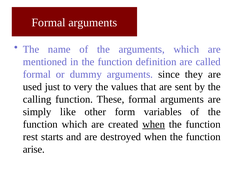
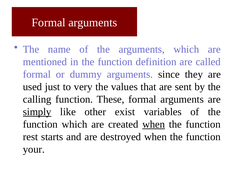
simply underline: none -> present
form: form -> exist
arise: arise -> your
